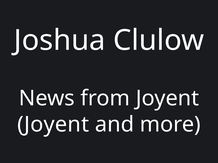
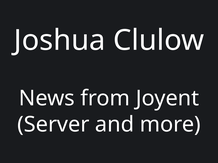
Joyent at (53, 125): Joyent -> Server
